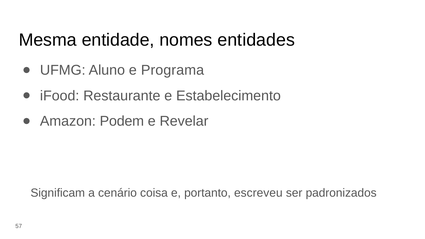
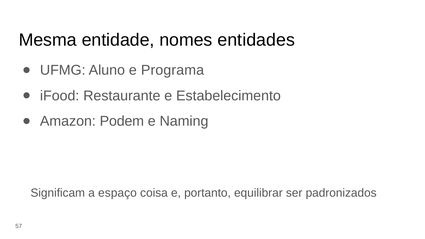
Revelar: Revelar -> Naming
cenário: cenário -> espaço
escreveu: escreveu -> equilibrar
